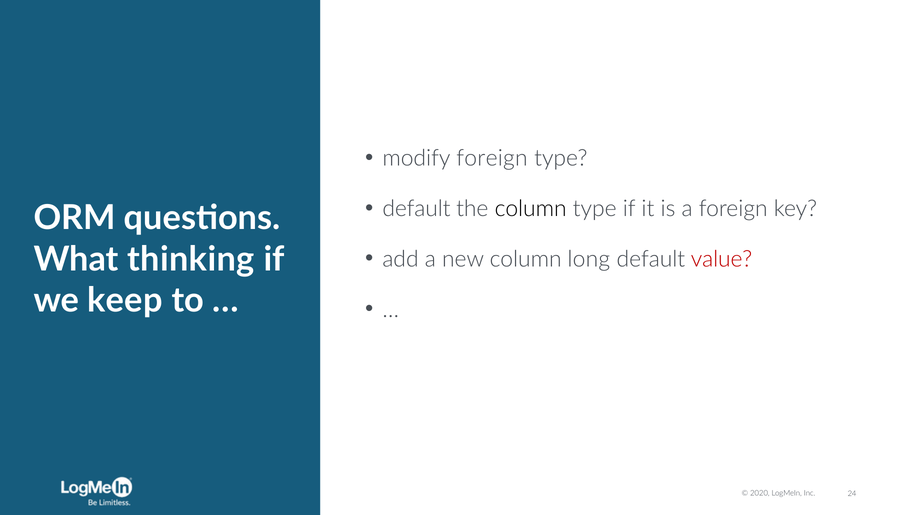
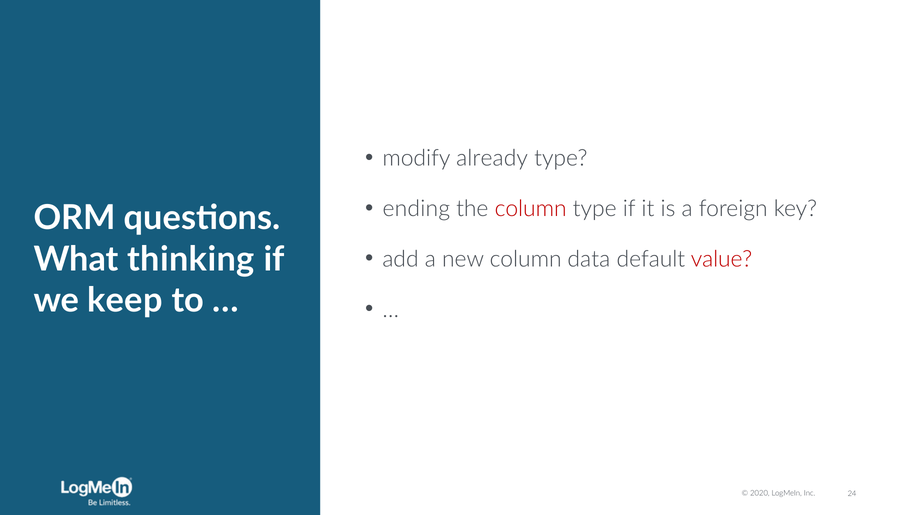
modify foreign: foreign -> already
default at (416, 209): default -> ending
column at (531, 209) colour: black -> red
long: long -> data
